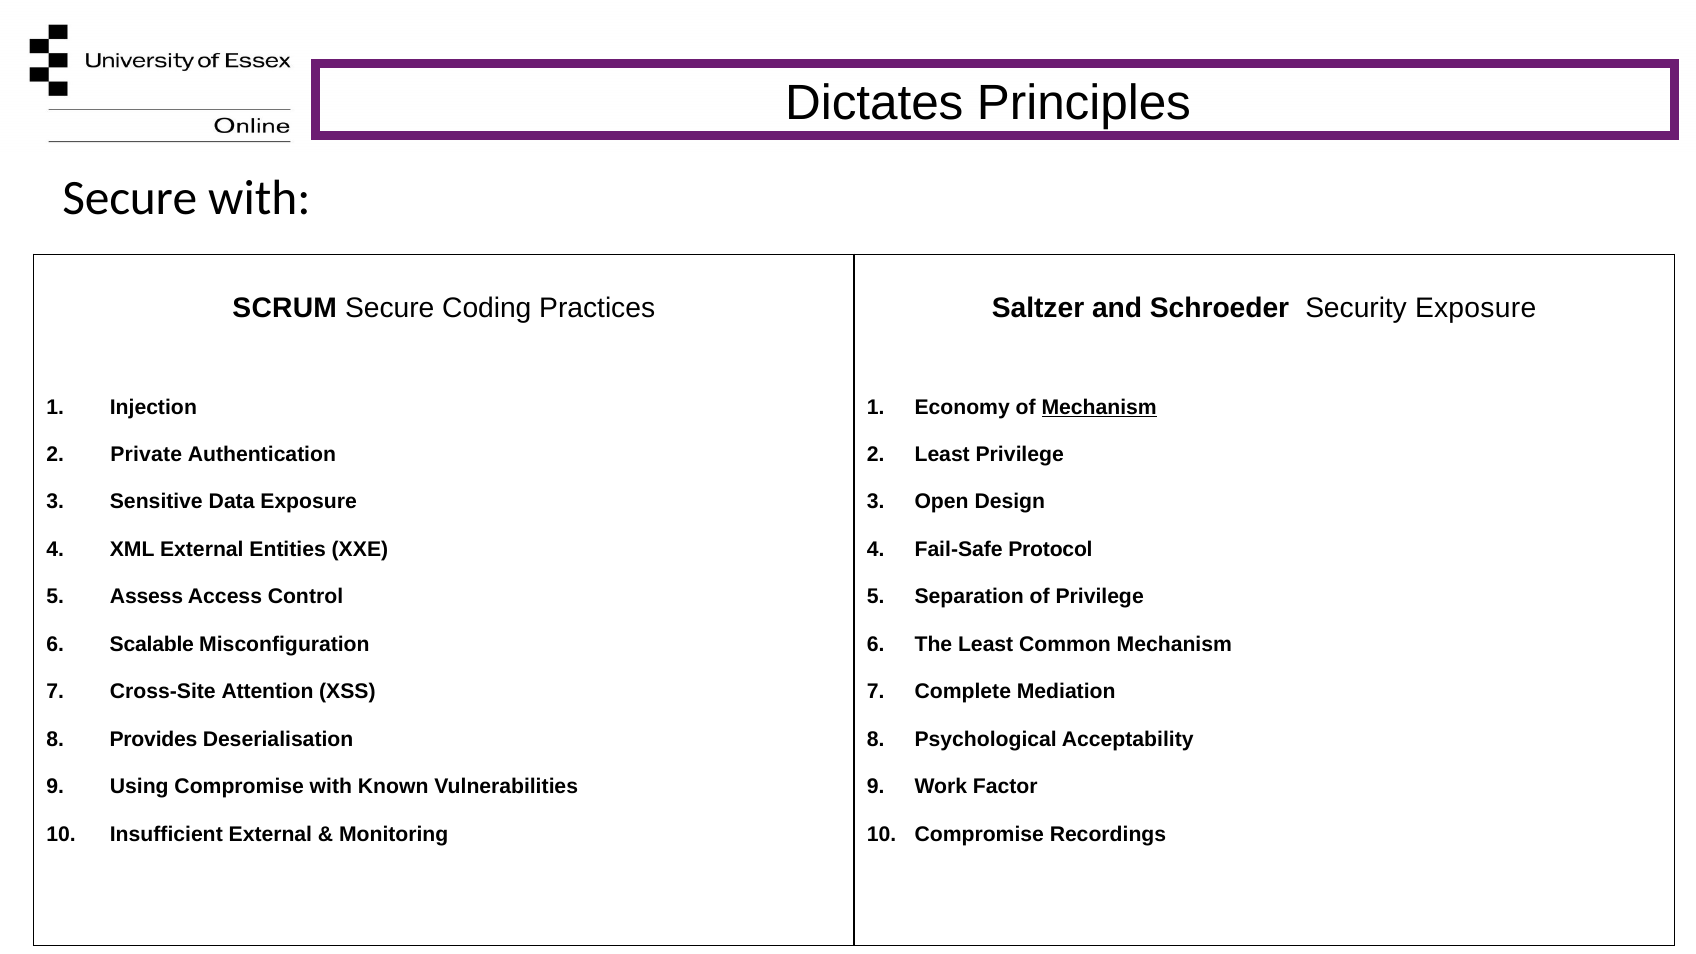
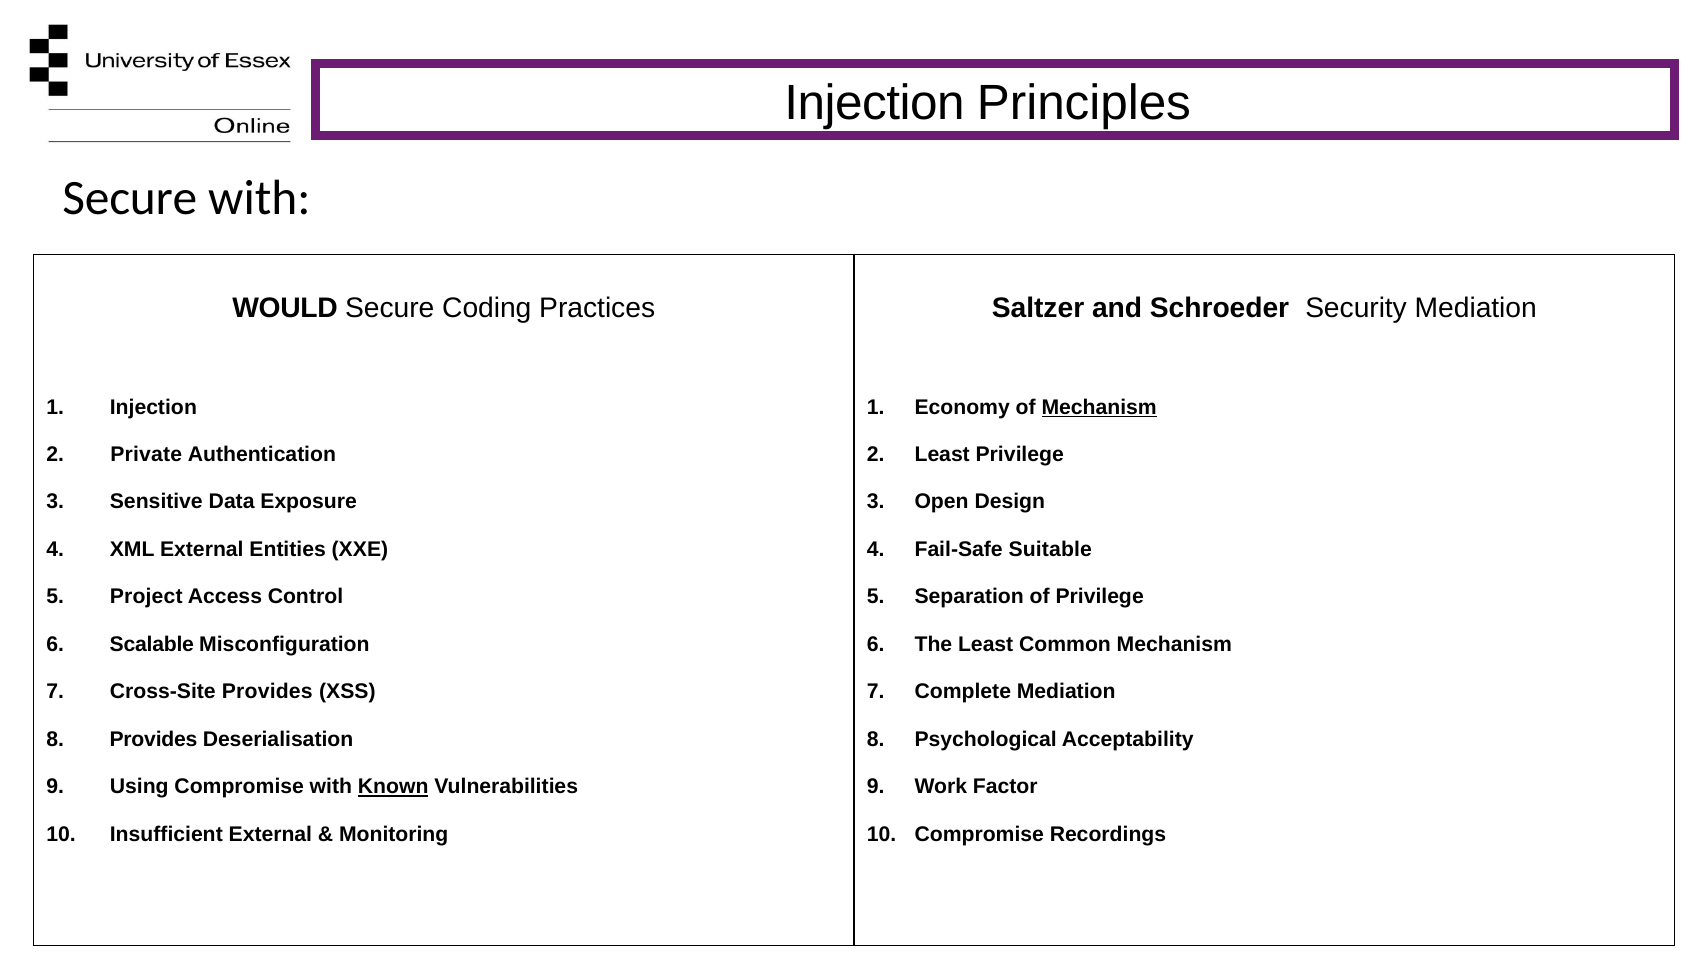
Dictates at (874, 103): Dictates -> Injection
SCRUM: SCRUM -> WOULD
Security Exposure: Exposure -> Mediation
Protocol: Protocol -> Suitable
Assess: Assess -> Project
Cross-Site Attention: Attention -> Provides
Known underline: none -> present
